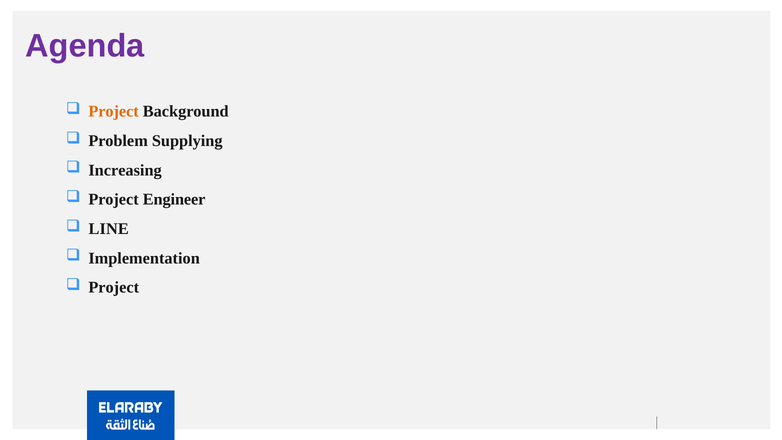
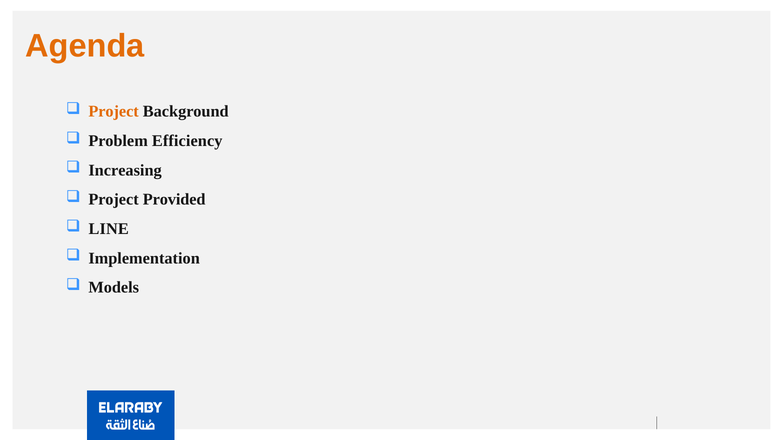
Agenda colour: purple -> orange
Supplying: Supplying -> Efficiency
Engineer: Engineer -> Provided
Project at (114, 287): Project -> Models
